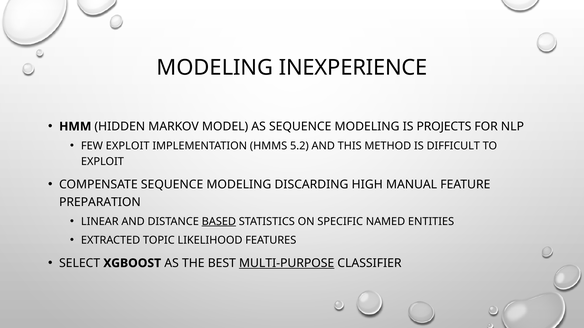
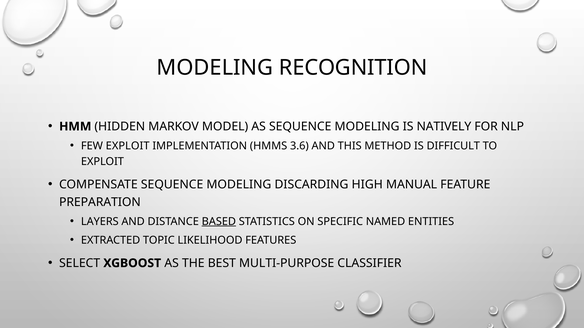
INEXPERIENCE: INEXPERIENCE -> RECOGNITION
PROJECTS: PROJECTS -> NATIVELY
5.2: 5.2 -> 3.6
LINEAR: LINEAR -> LAYERS
MULTI-PURPOSE underline: present -> none
